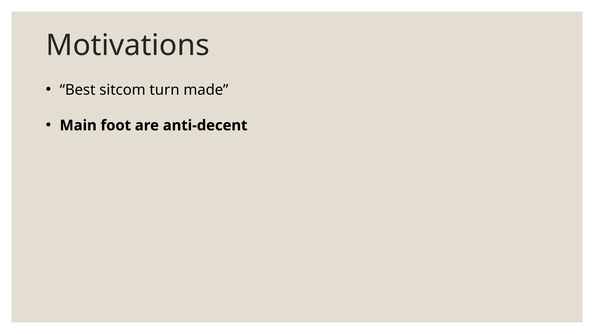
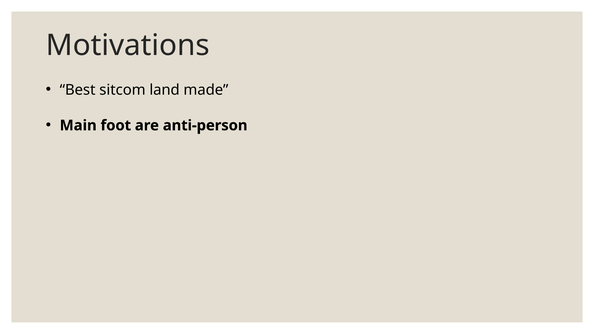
turn: turn -> land
anti-decent: anti-decent -> anti-person
